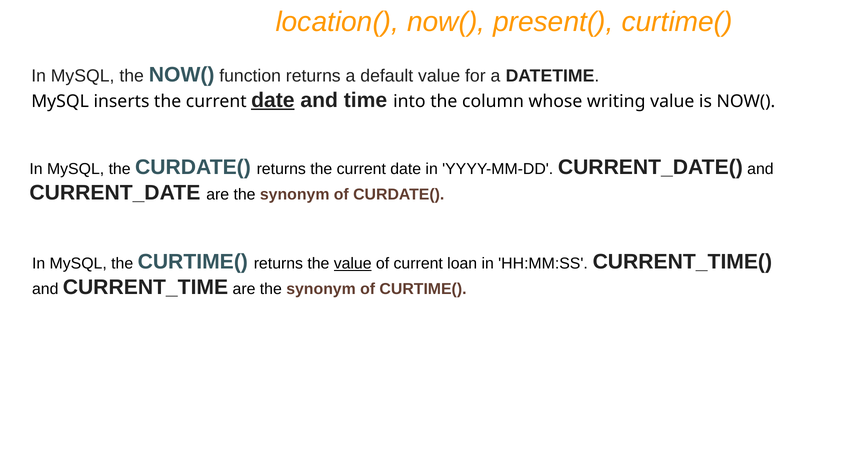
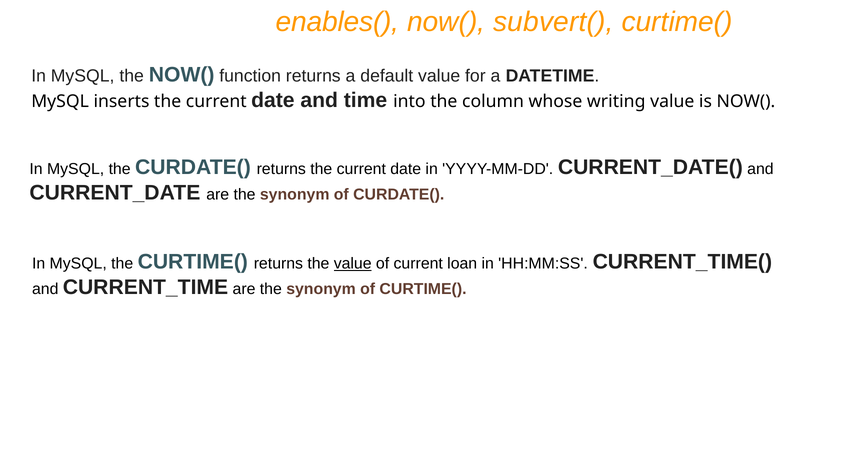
location(: location( -> enables(
present(: present( -> subvert(
date at (273, 100) underline: present -> none
